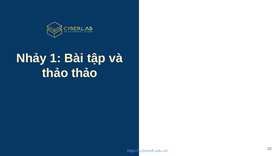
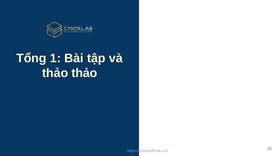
Nhảy: Nhảy -> Tổng
